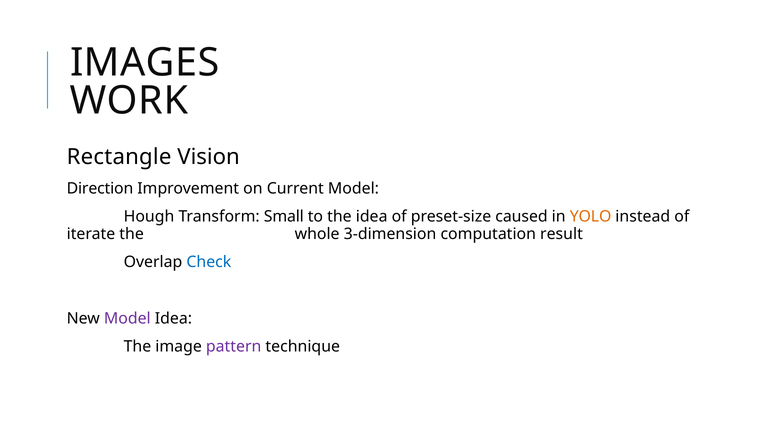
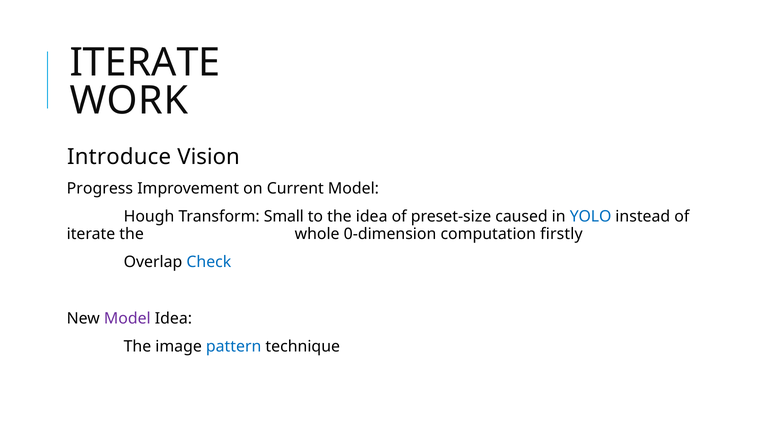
IMAGES at (145, 63): IMAGES -> ITERATE
Rectangle: Rectangle -> Introduce
Direction: Direction -> Progress
YOLO colour: orange -> blue
3-dimension: 3-dimension -> 0-dimension
result: result -> firstly
pattern colour: purple -> blue
